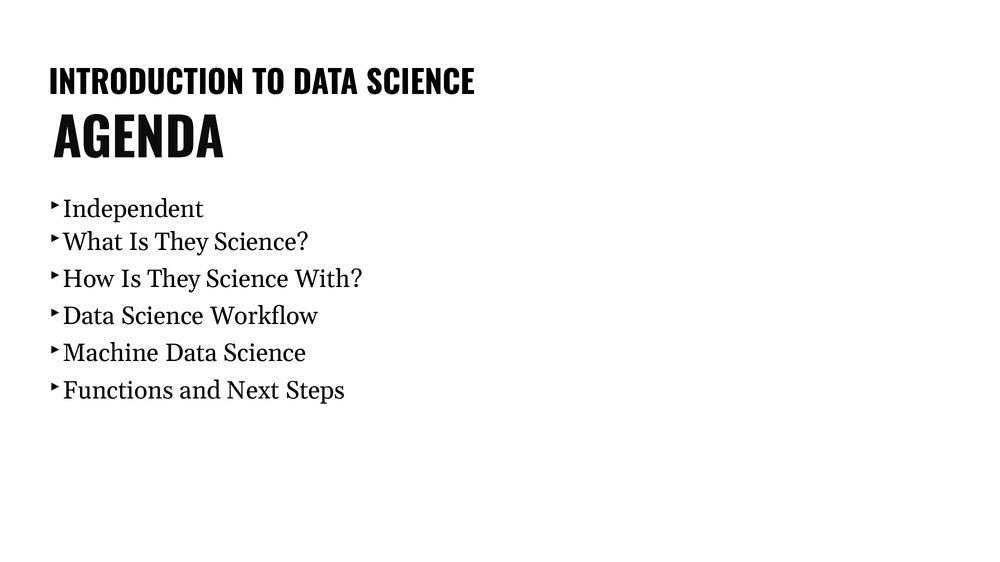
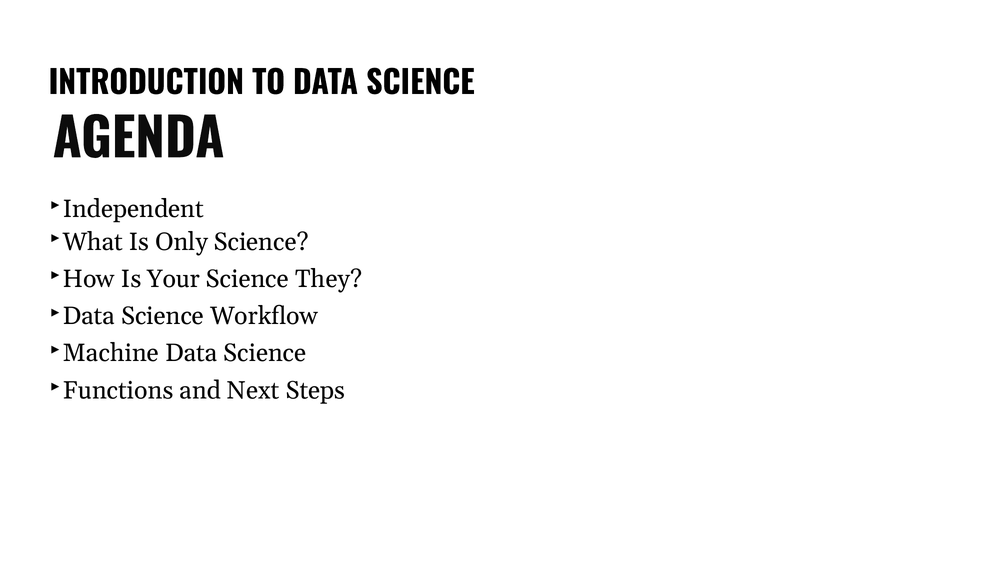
What Is They: They -> Only
How Is They: They -> Your
With: With -> They
